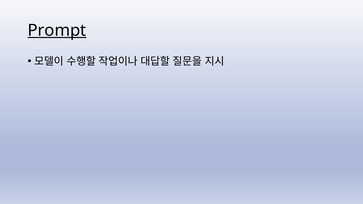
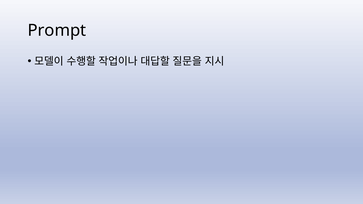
Prompt underline: present -> none
